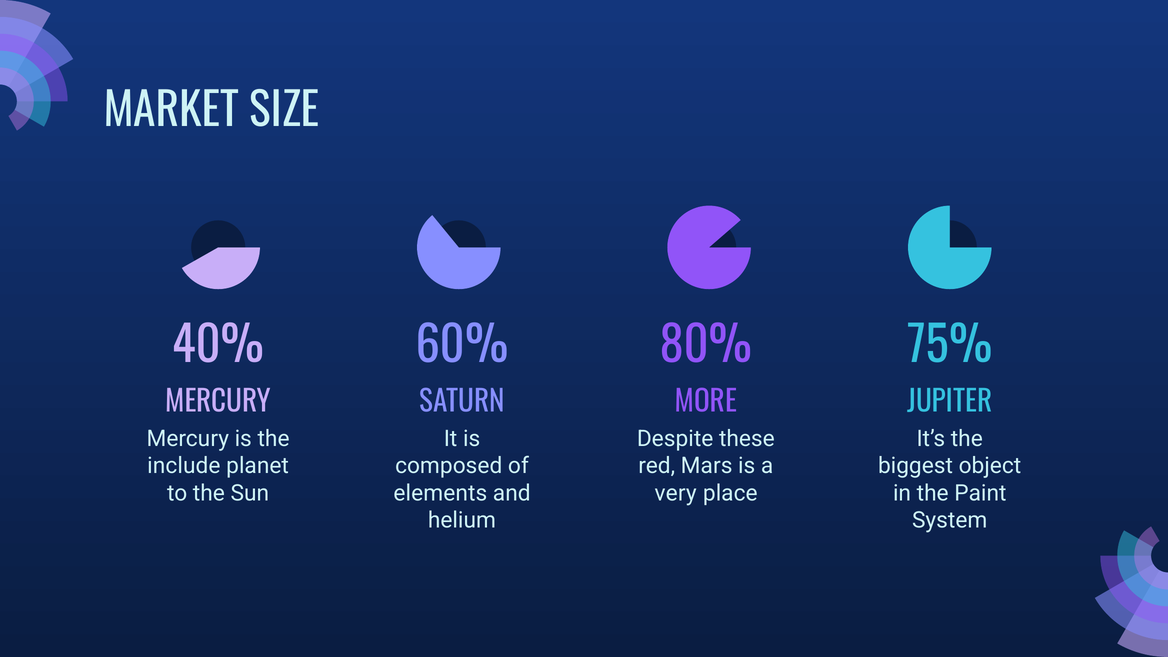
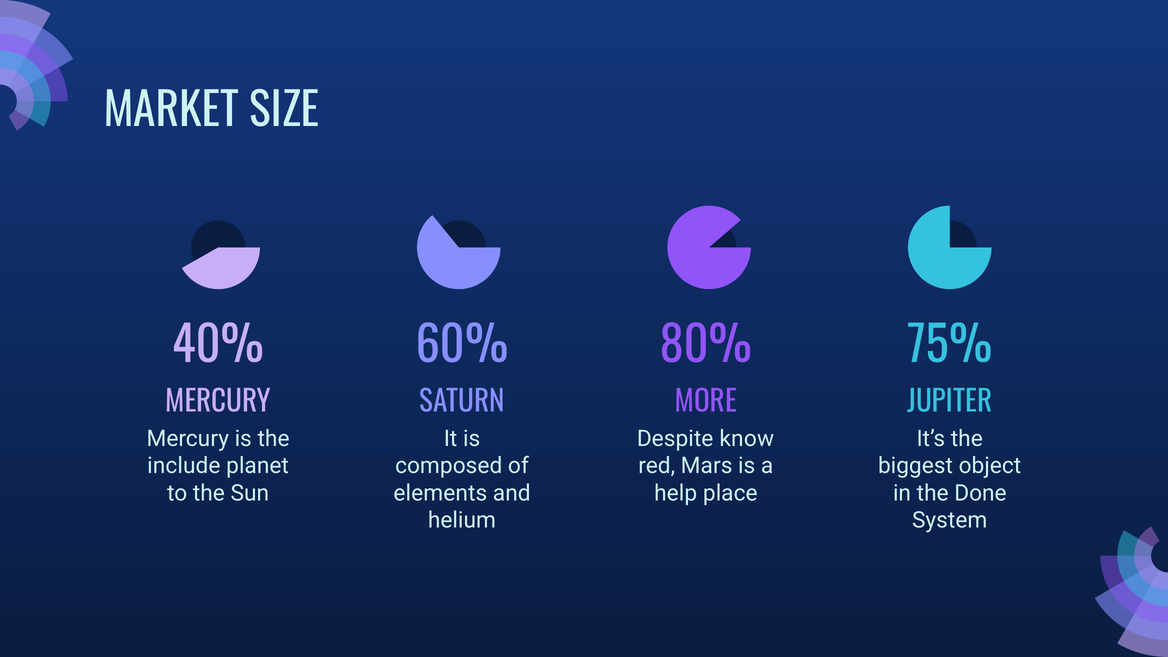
these: these -> know
very: very -> help
Paint: Paint -> Done
